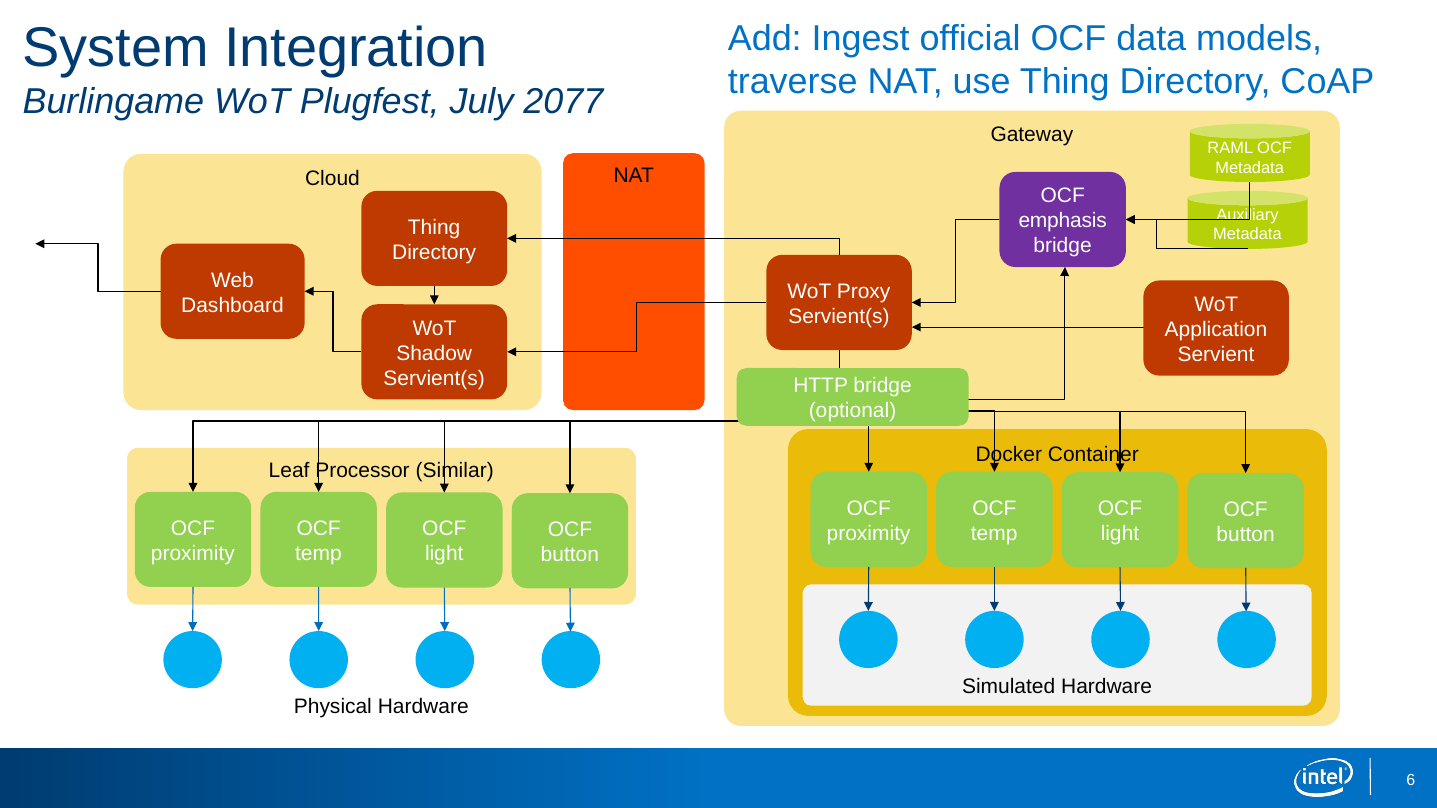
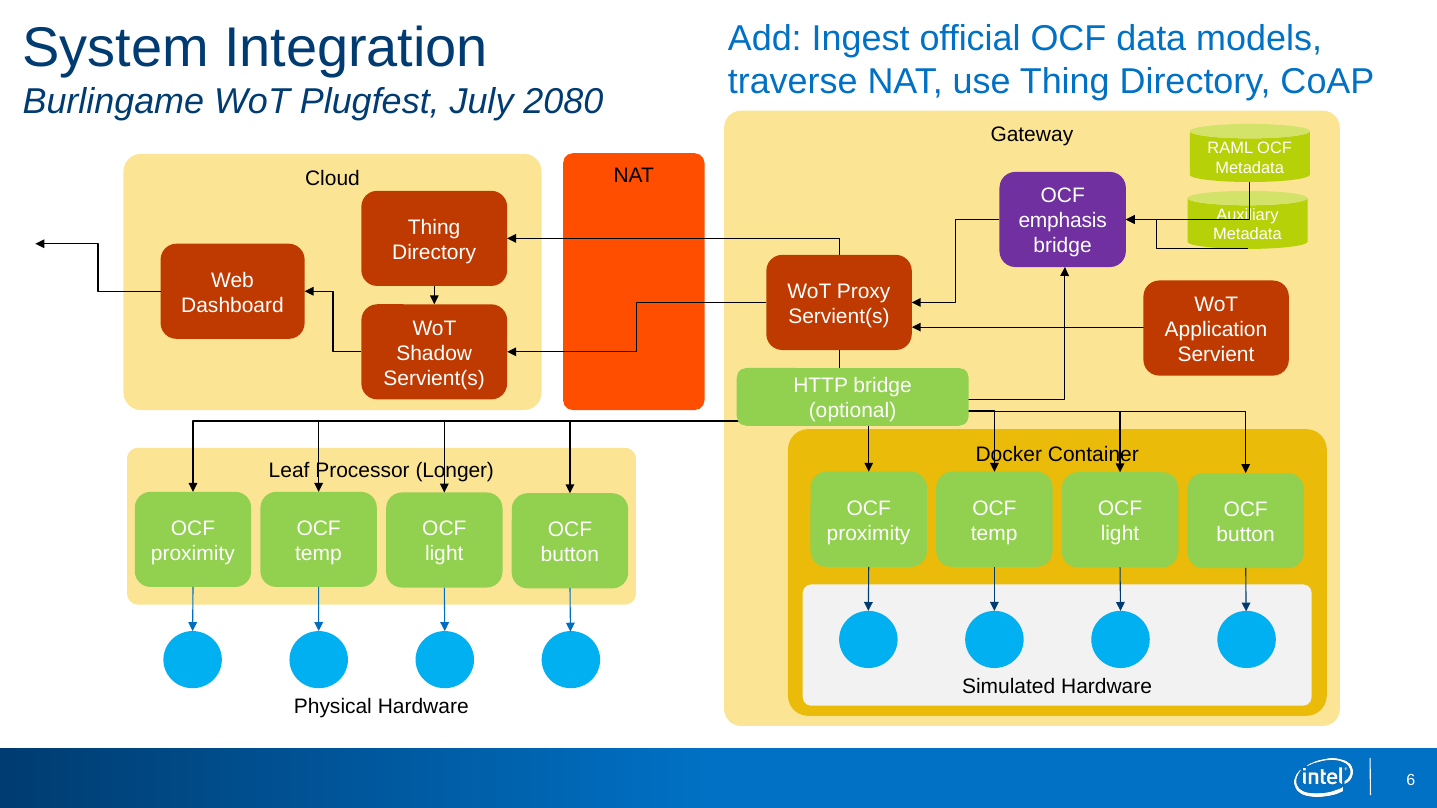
2077: 2077 -> 2080
Similar: Similar -> Longer
